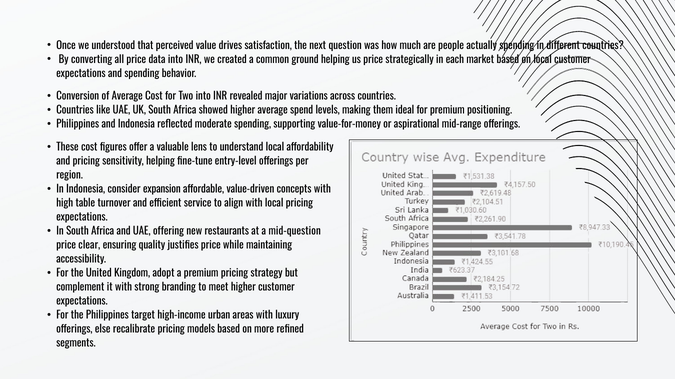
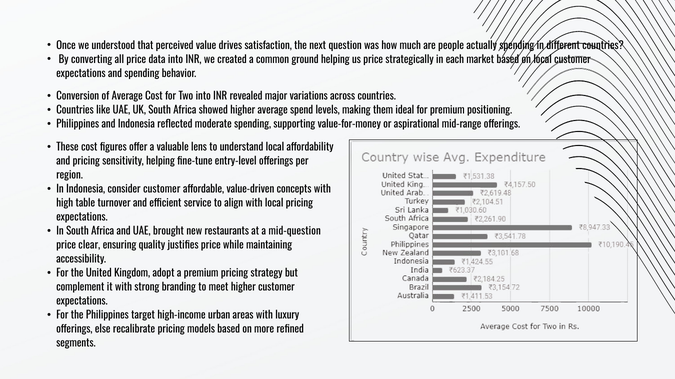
consider expansion: expansion -> customer
offering: offering -> brought
